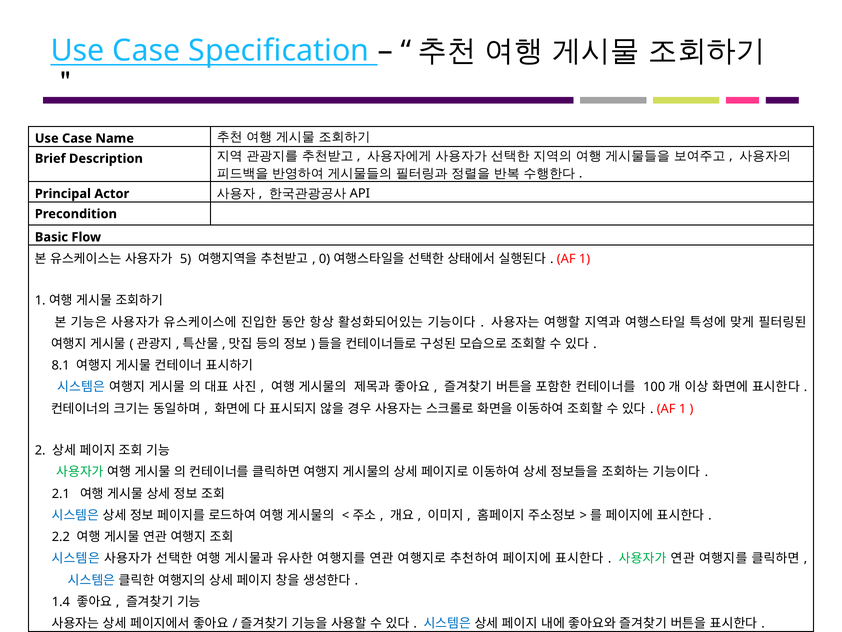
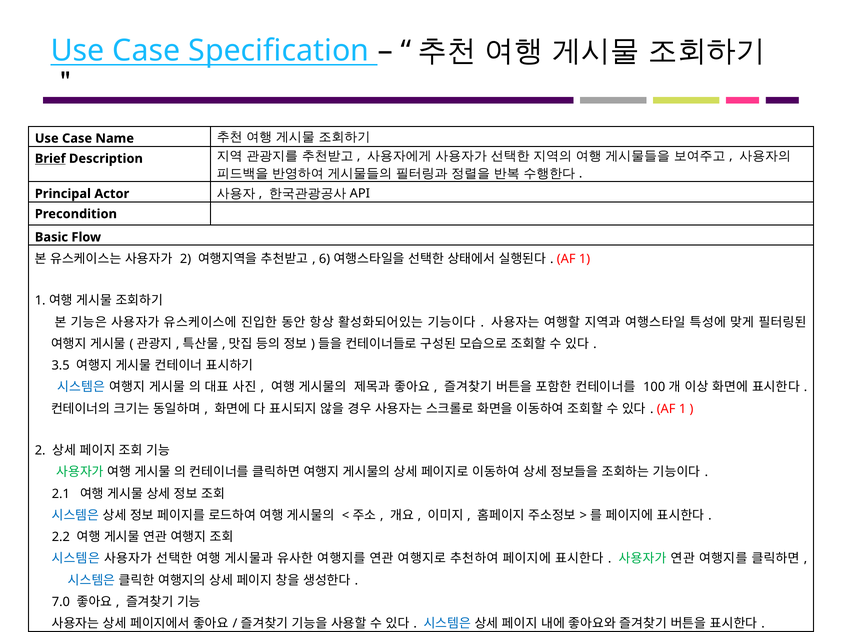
Brief underline: none -> present
5 at (186, 259): 5 -> 2
0: 0 -> 6
8.1: 8.1 -> 3.5
1.4: 1.4 -> 7.0
